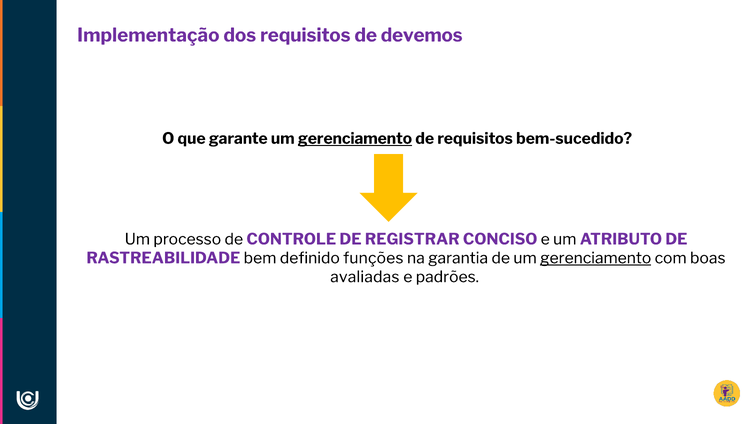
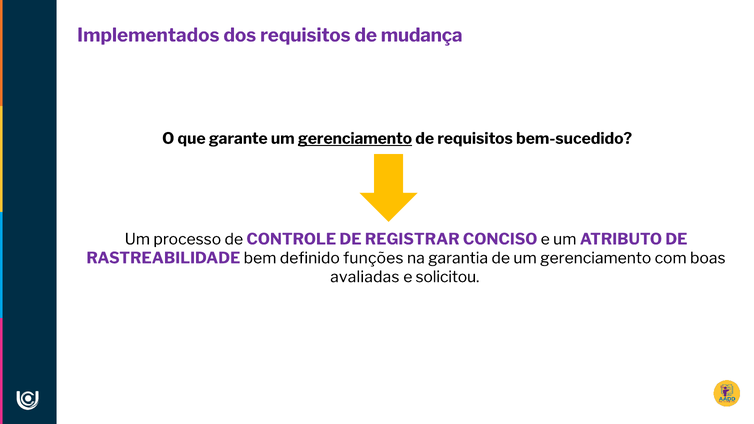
Implementação: Implementação -> Implementados
devemos: devemos -> mudança
gerenciamento at (596, 258) underline: present -> none
padrões: padrões -> solicitou
